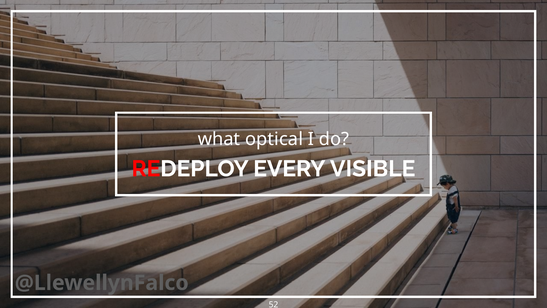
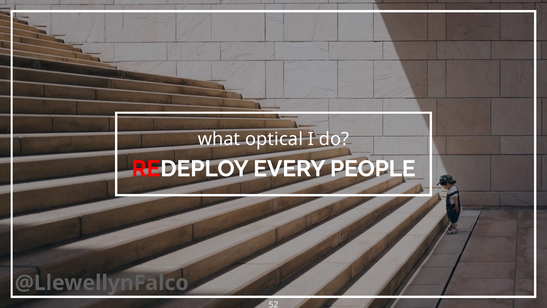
VISIBLE: VISIBLE -> PEOPLE
